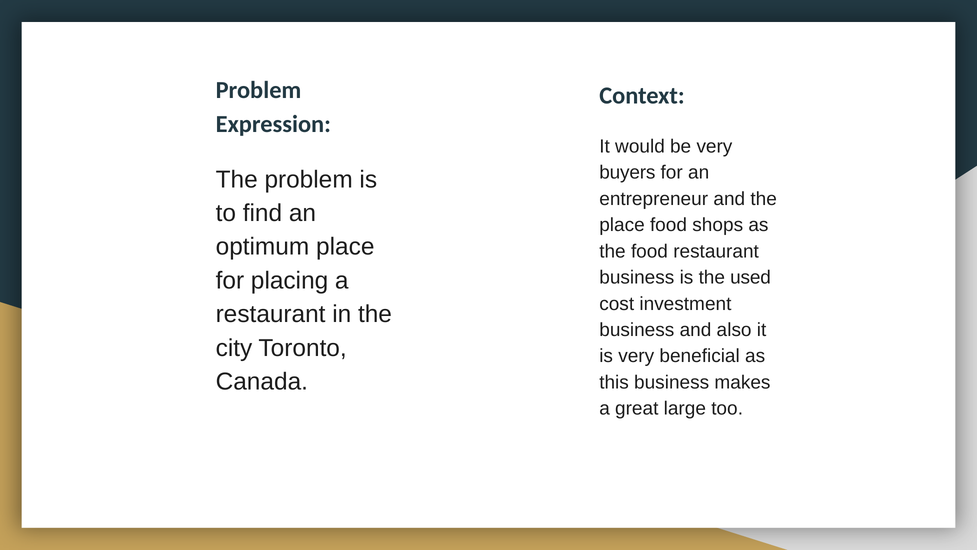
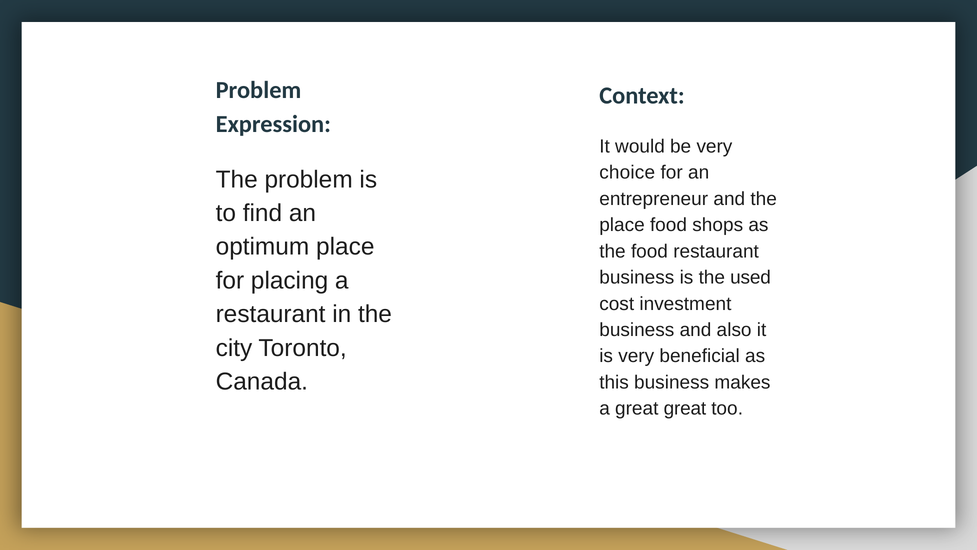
buyers: buyers -> choice
great large: large -> great
